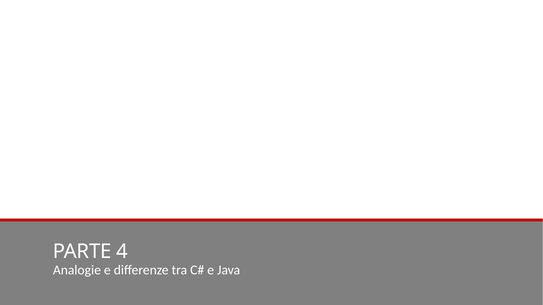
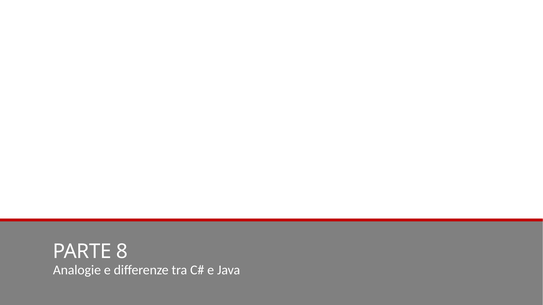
4: 4 -> 8
